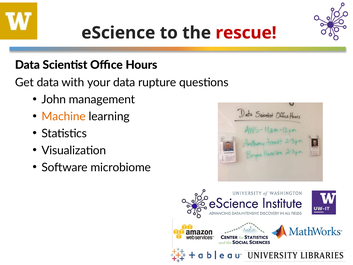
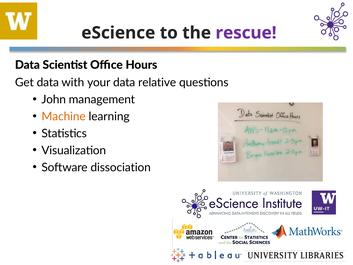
rescue colour: red -> purple
rupture: rupture -> relative
microbiome: microbiome -> dissociation
